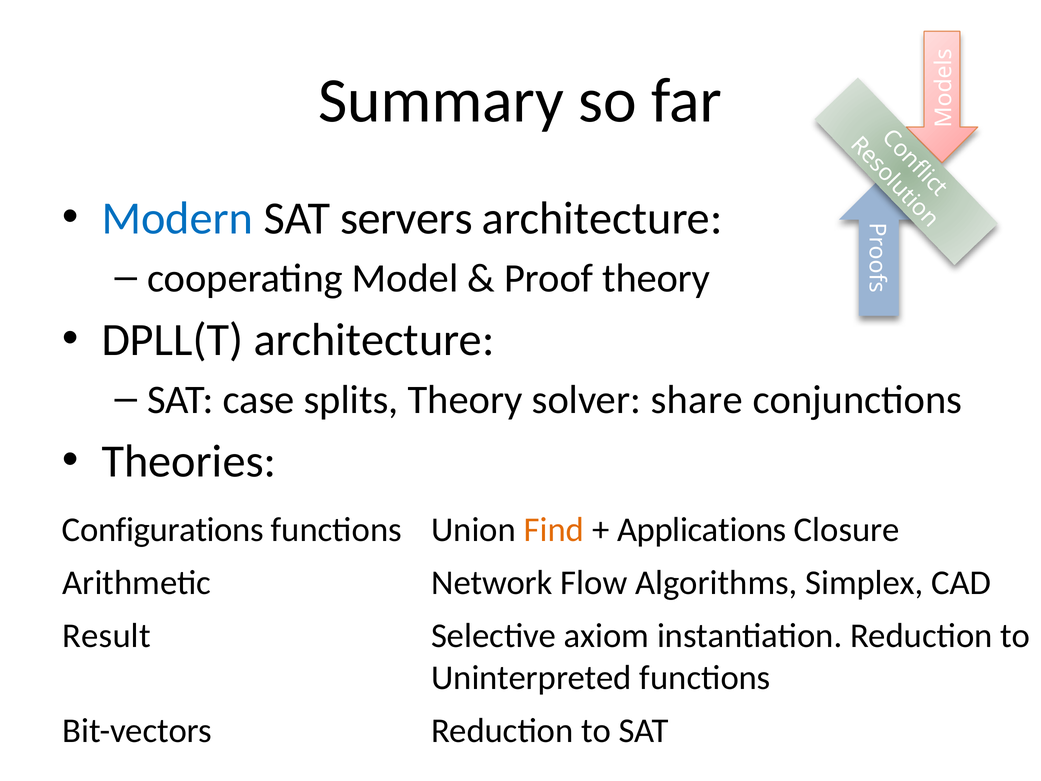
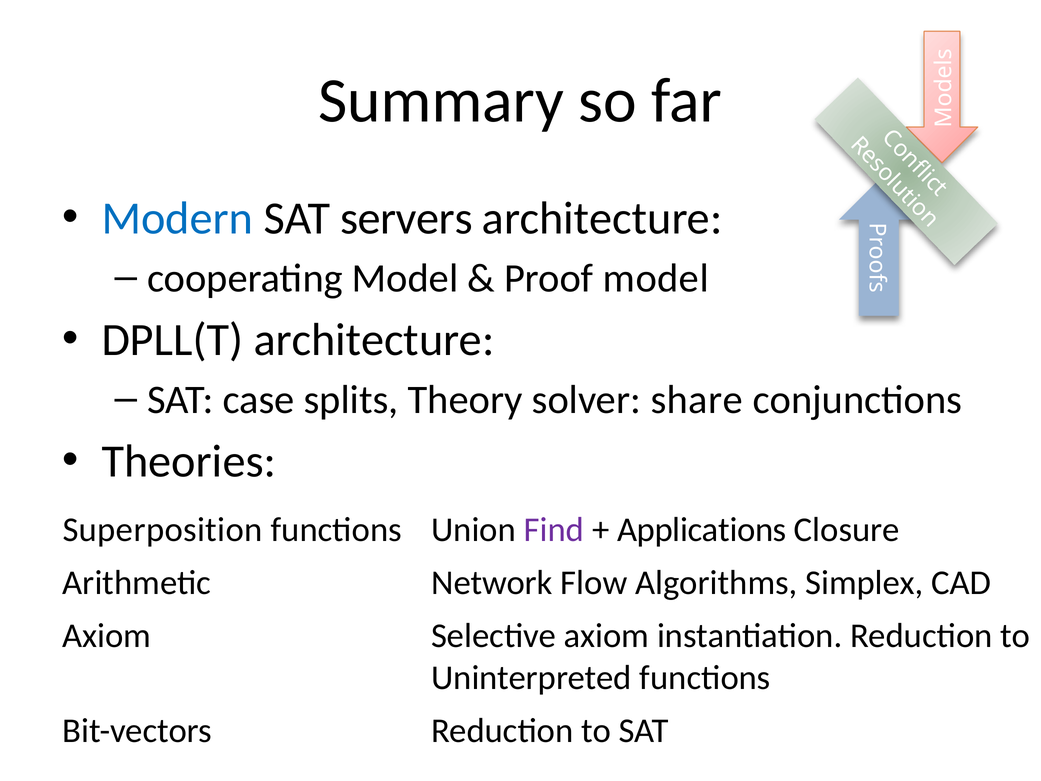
Proof theory: theory -> model
Configurations: Configurations -> Superposition
Find colour: orange -> purple
Result at (107, 635): Result -> Axiom
